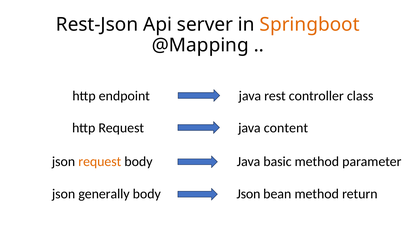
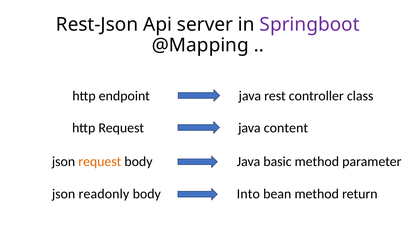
Springboot colour: orange -> purple
generally: generally -> readonly
body Json: Json -> Into
